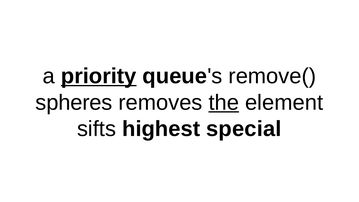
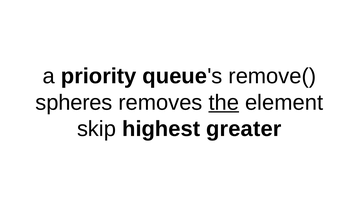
priority underline: present -> none
sifts: sifts -> skip
special: special -> greater
